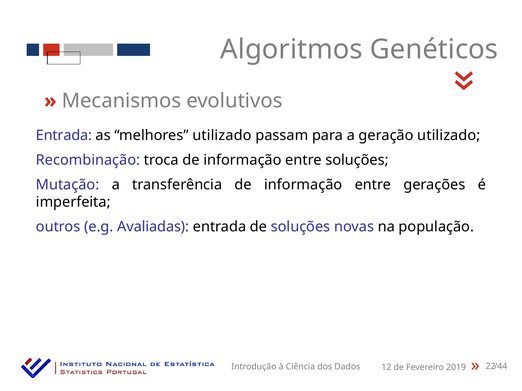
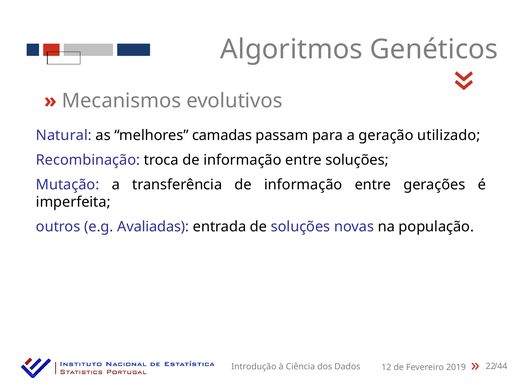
Entrada at (64, 136): Entrada -> Natural
melhores utilizado: utilizado -> camadas
